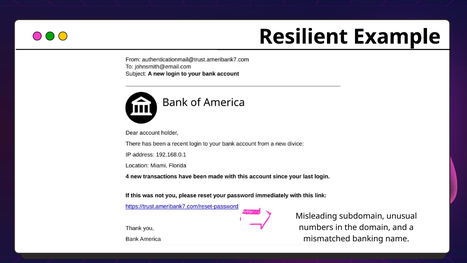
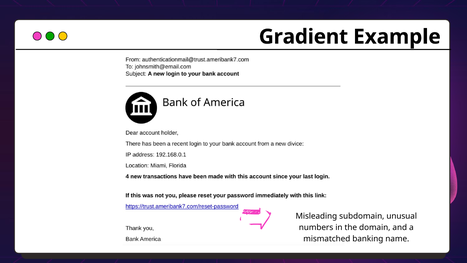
Resilient: Resilient -> Gradient
